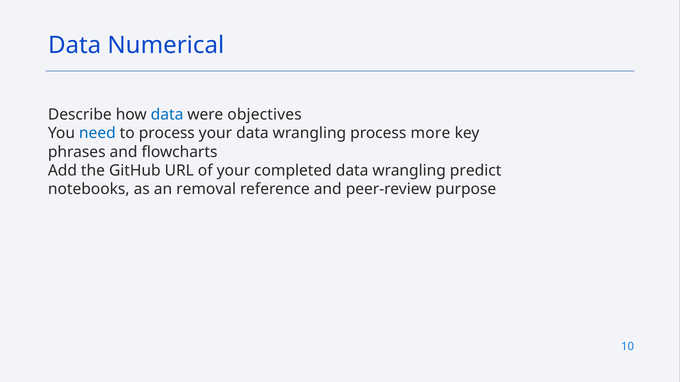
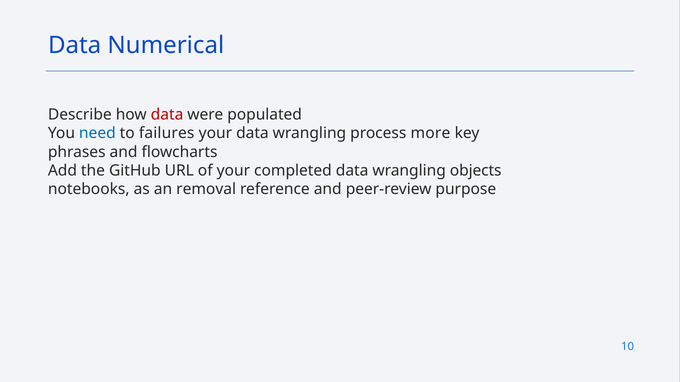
data at (167, 115) colour: blue -> red
objectives: objectives -> populated
to process: process -> failures
predict: predict -> objects
